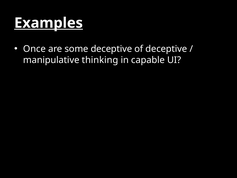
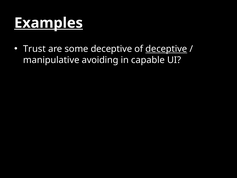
Once: Once -> Trust
deceptive at (166, 49) underline: none -> present
thinking: thinking -> avoiding
